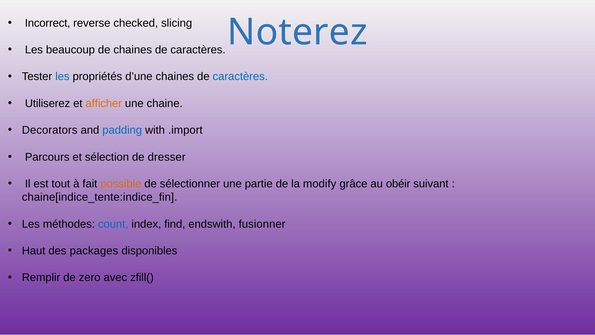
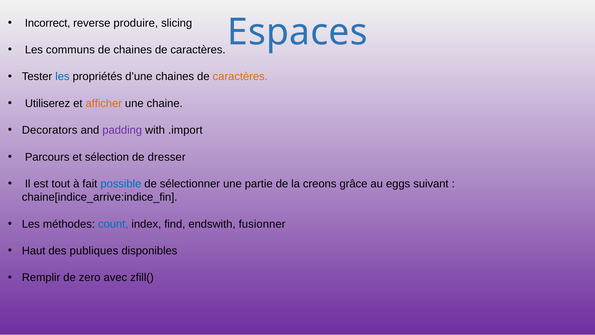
checked: checked -> produire
Noterez: Noterez -> Espaces
beaucoup: beaucoup -> communs
caractères at (240, 77) colour: blue -> orange
padding colour: blue -> purple
possible colour: orange -> blue
modify: modify -> creons
obéir: obéir -> eggs
chaine[indice_tente:indice_fin: chaine[indice_tente:indice_fin -> chaine[indice_arrive:indice_fin
packages: packages -> publiques
